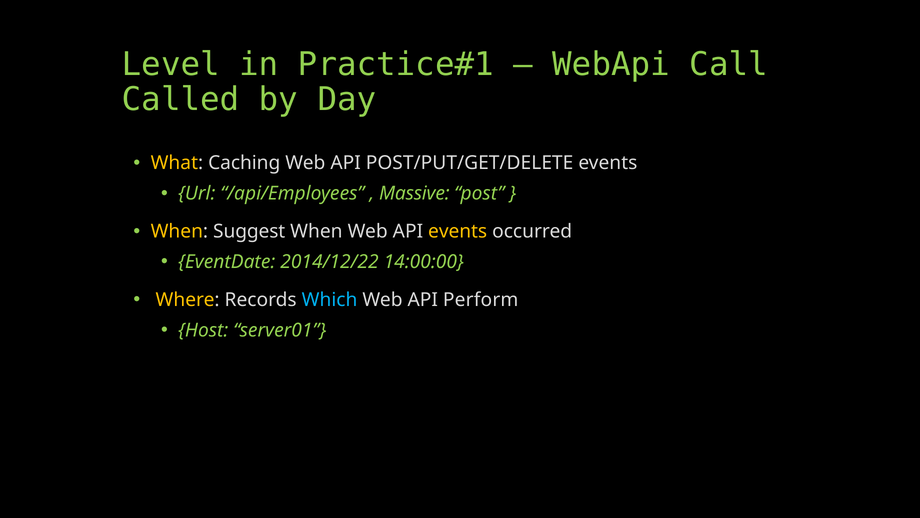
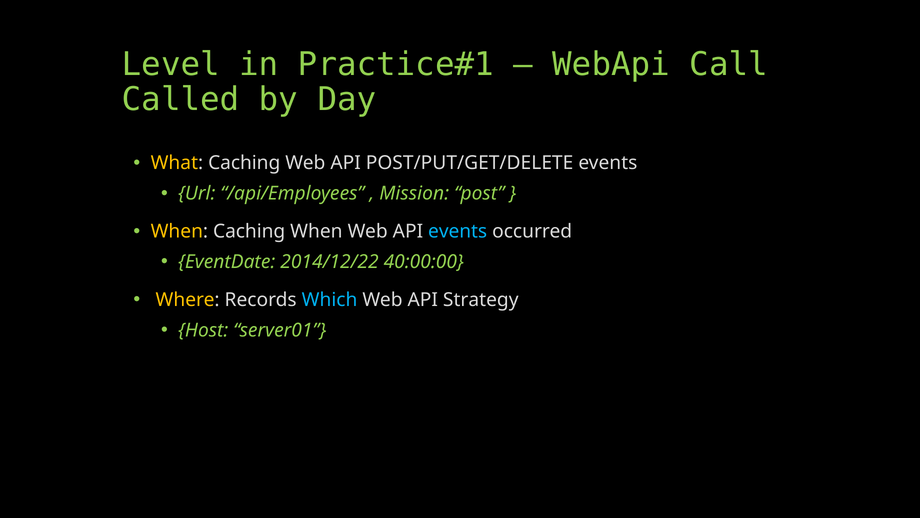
Massive: Massive -> Mission
When Suggest: Suggest -> Caching
events at (458, 231) colour: yellow -> light blue
14:00:00: 14:00:00 -> 40:00:00
Perform: Perform -> Strategy
